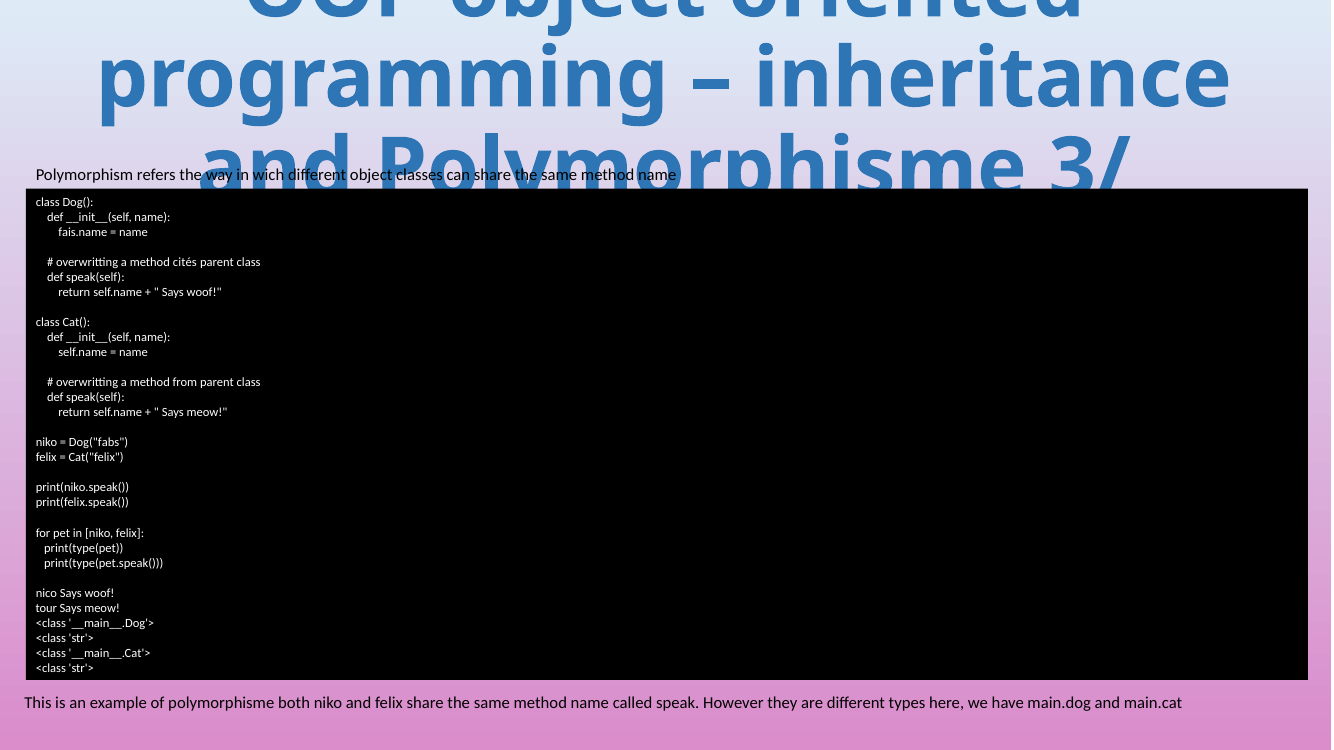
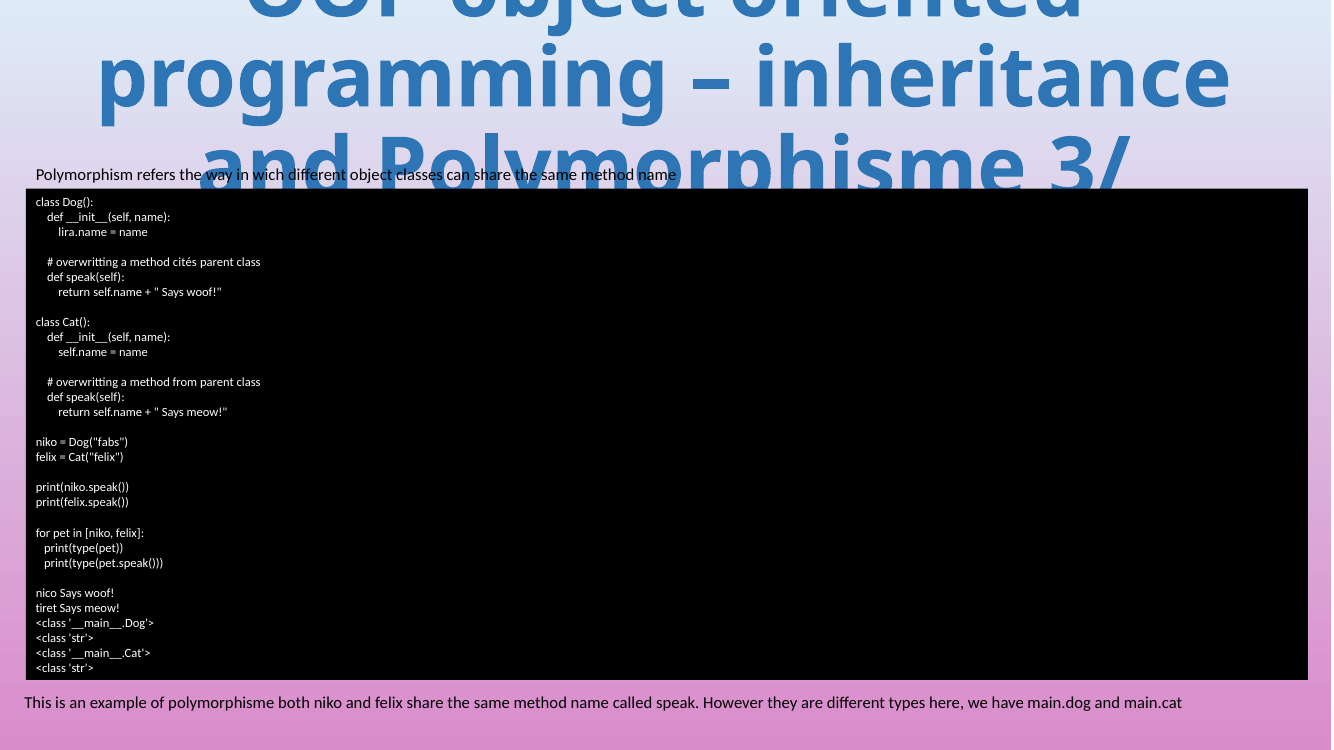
fais.name: fais.name -> lira.name
tour: tour -> tiret
